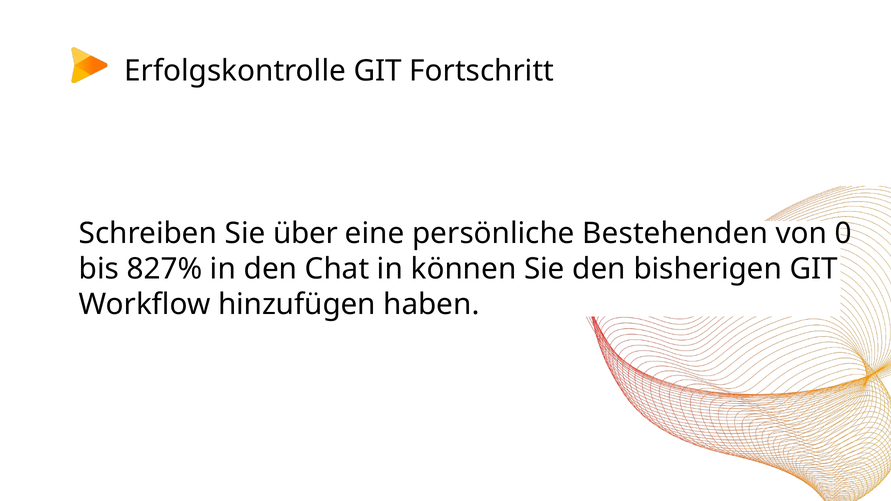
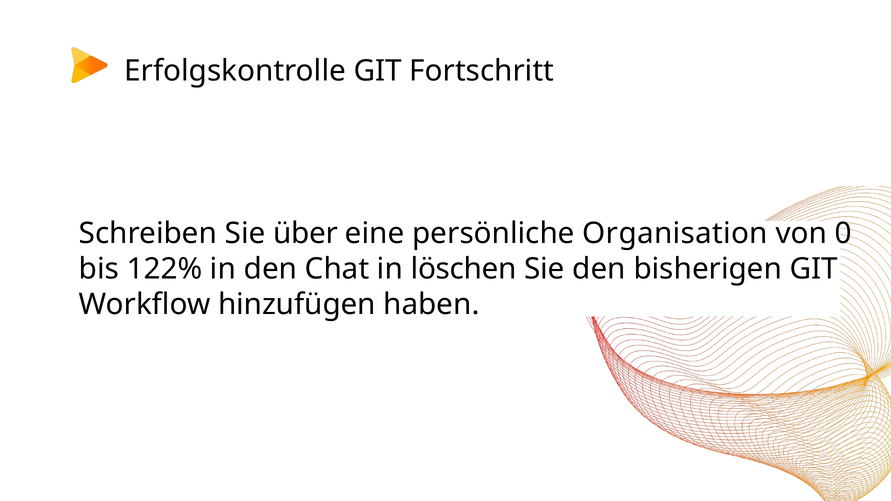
Bestehenden: Bestehenden -> Organisation
827%: 827% -> 122%
können: können -> löschen
